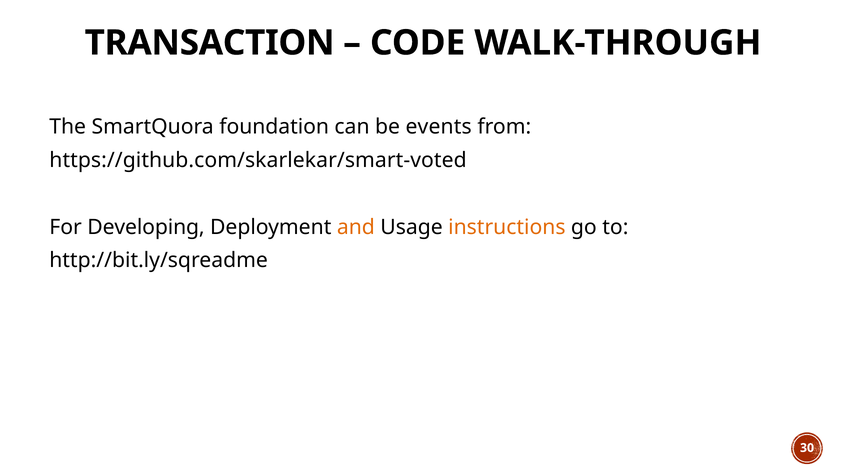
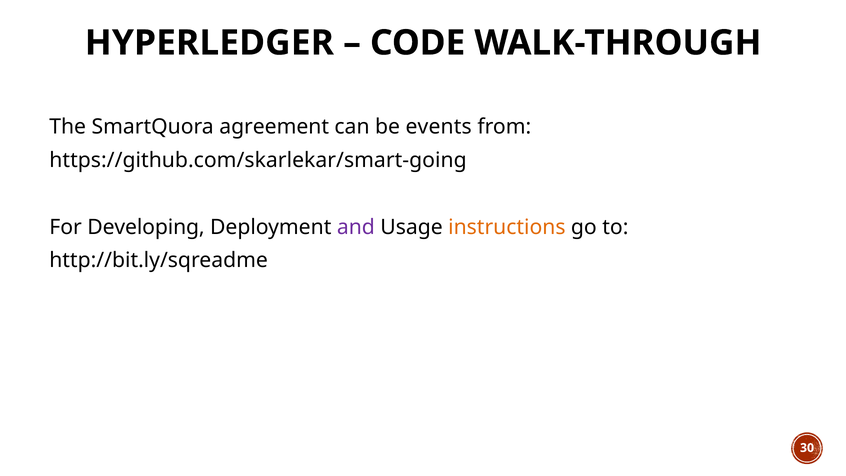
TRANSACTION: TRANSACTION -> HYPERLEDGER
foundation: foundation -> agreement
https://github.com/skarlekar/smart-voted: https://github.com/skarlekar/smart-voted -> https://github.com/skarlekar/smart-going
and colour: orange -> purple
